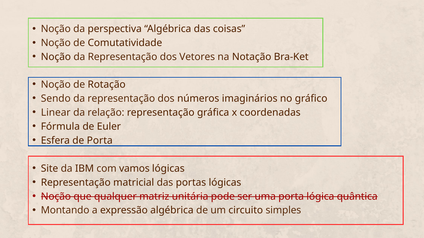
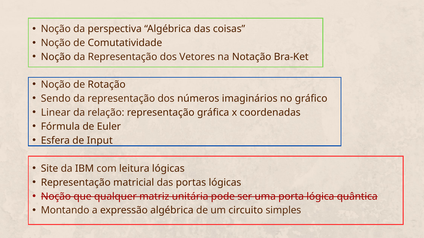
de Porta: Porta -> Input
vamos: vamos -> leitura
